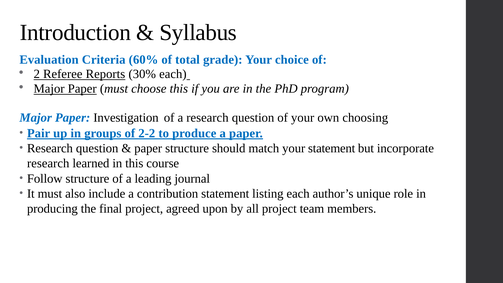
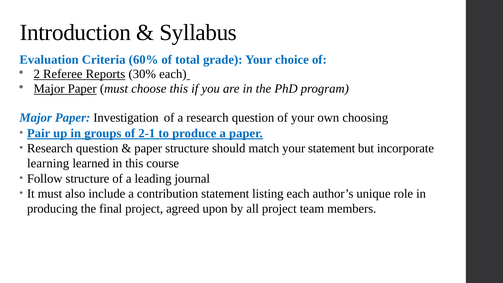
2-2: 2-2 -> 2-1
research at (48, 163): research -> learning
